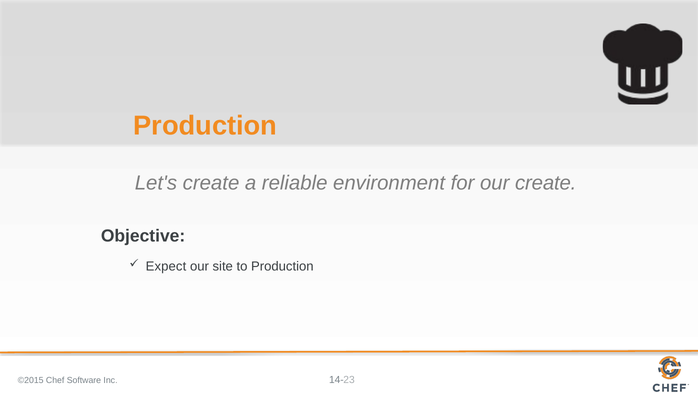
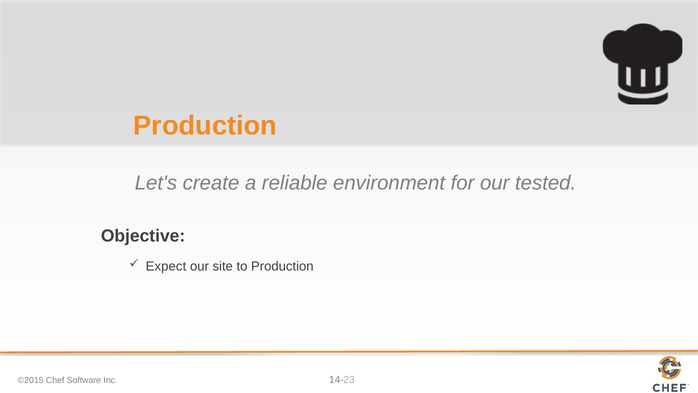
our create: create -> tested
